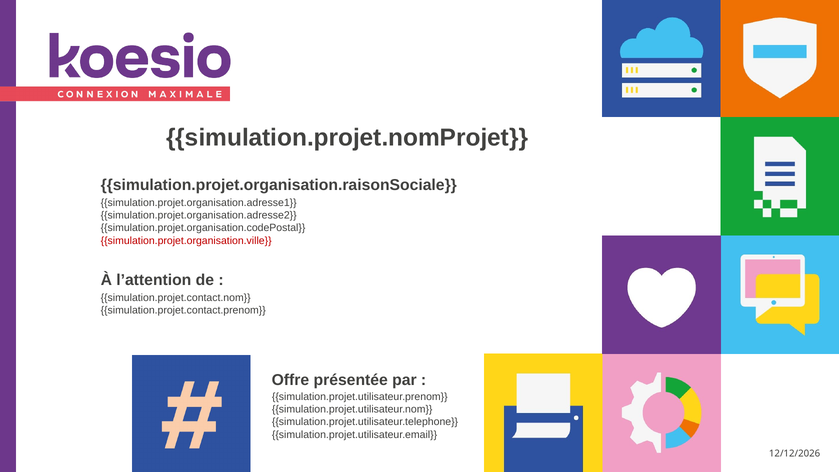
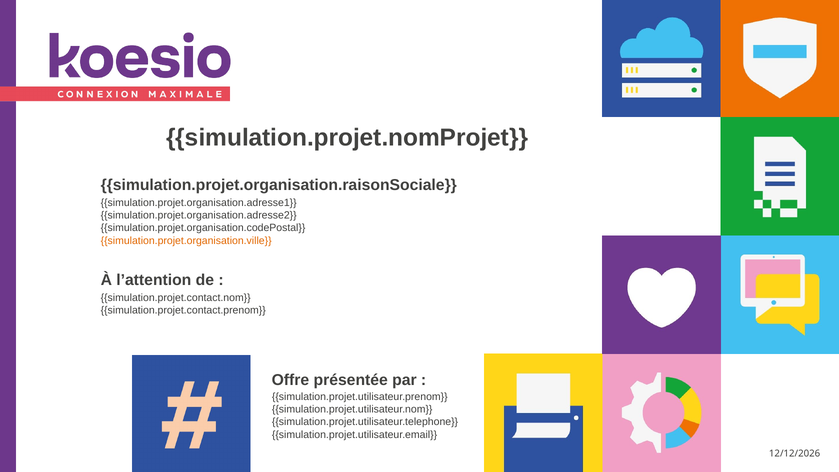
simulation.projet.organisation.ville colour: red -> orange
